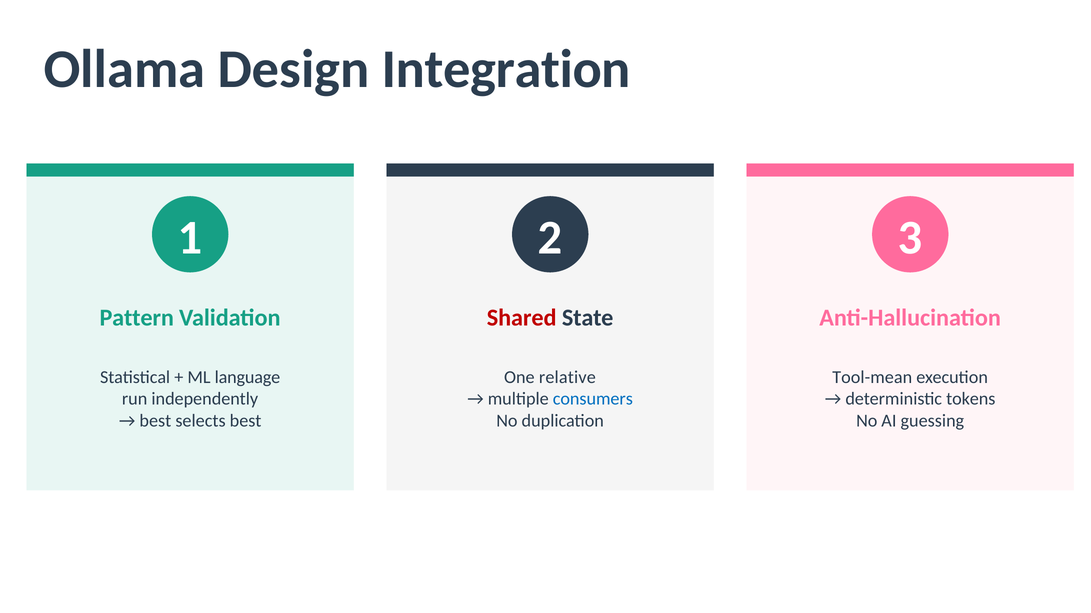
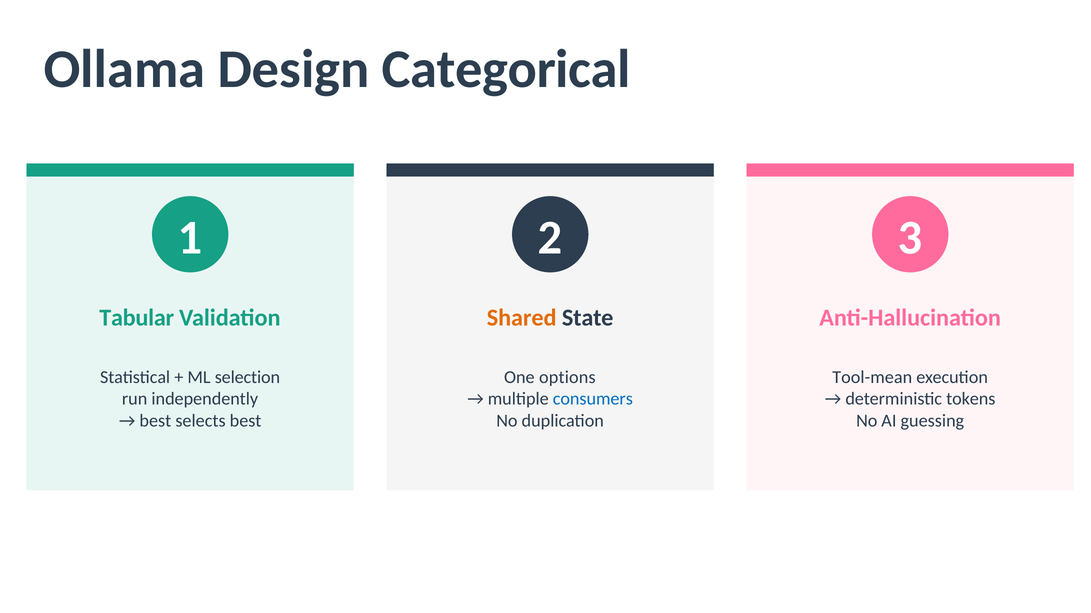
Integration: Integration -> Categorical
Pattern: Pattern -> Tabular
Shared colour: red -> orange
language: language -> selection
relative: relative -> options
